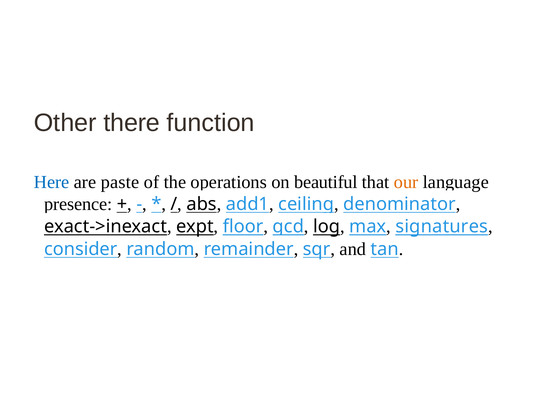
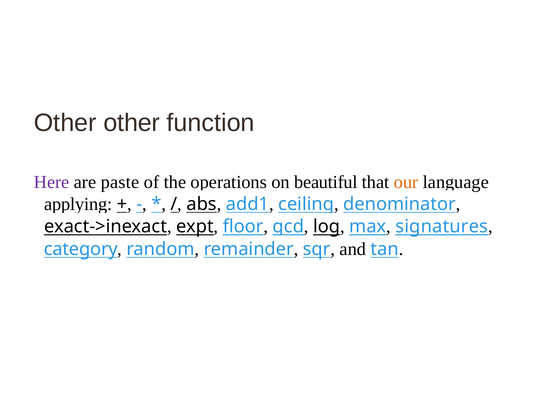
Other there: there -> other
Here colour: blue -> purple
presence: presence -> applying
consider: consider -> category
